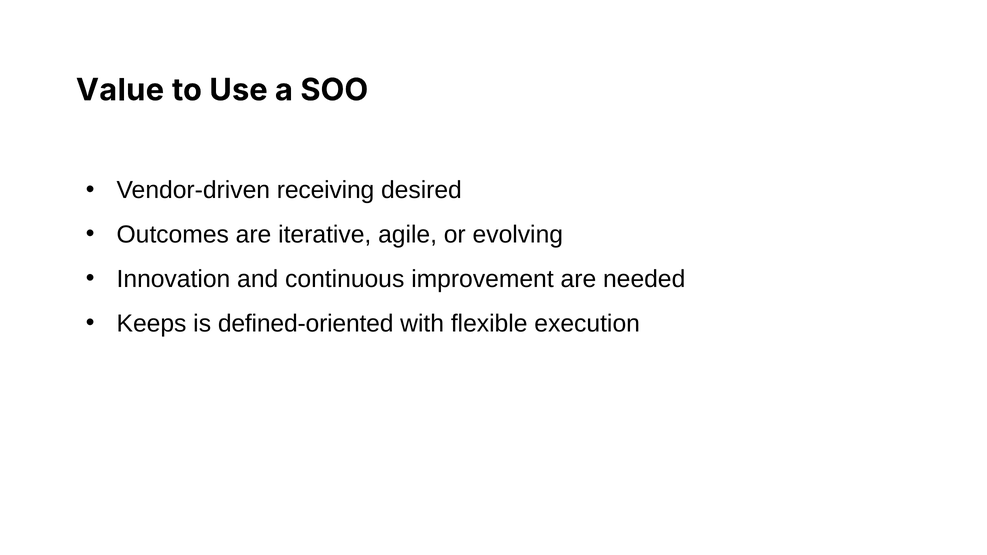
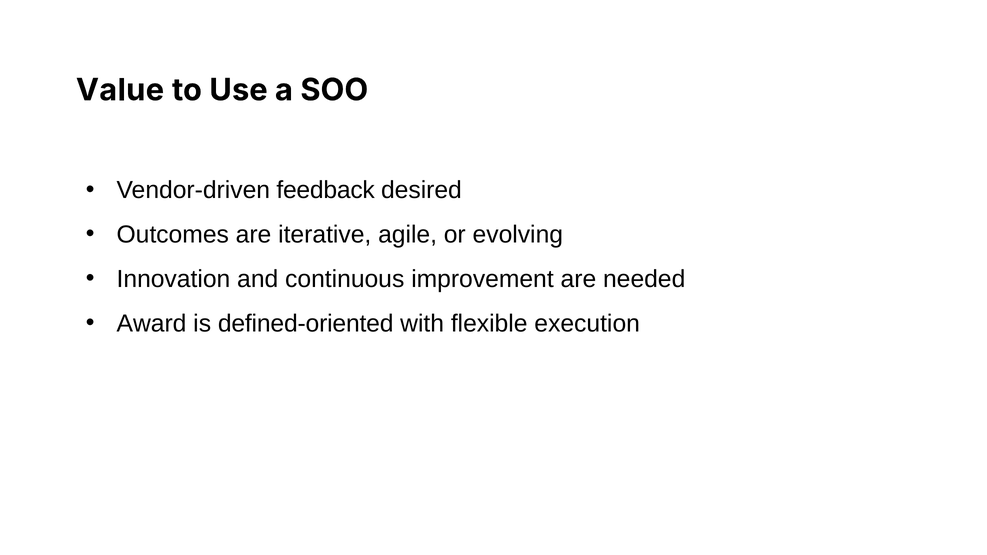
receiving: receiving -> feedback
Keeps: Keeps -> Award
